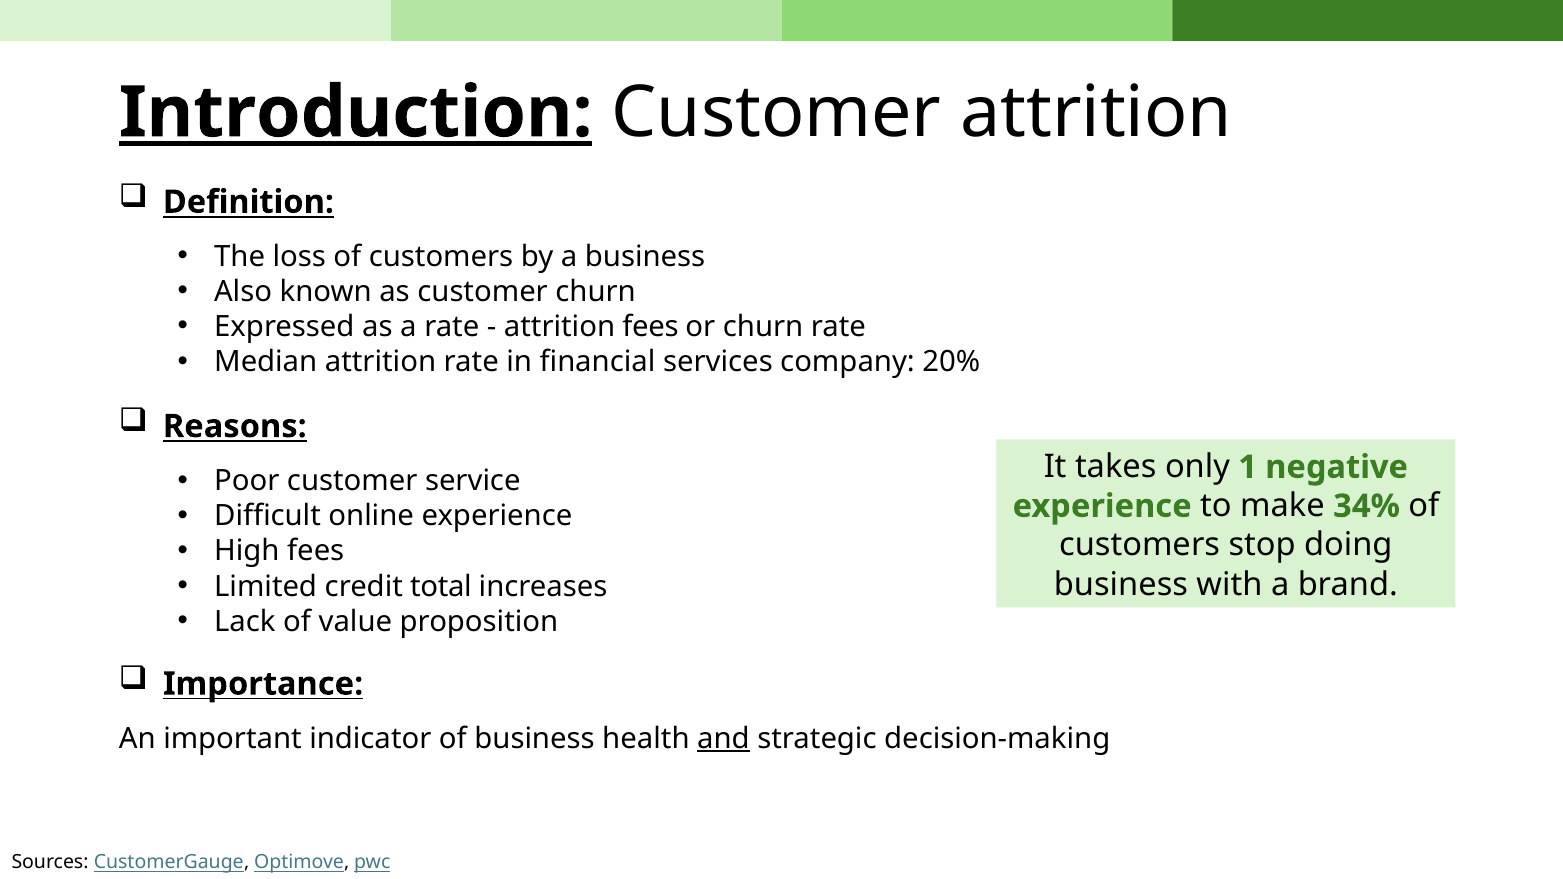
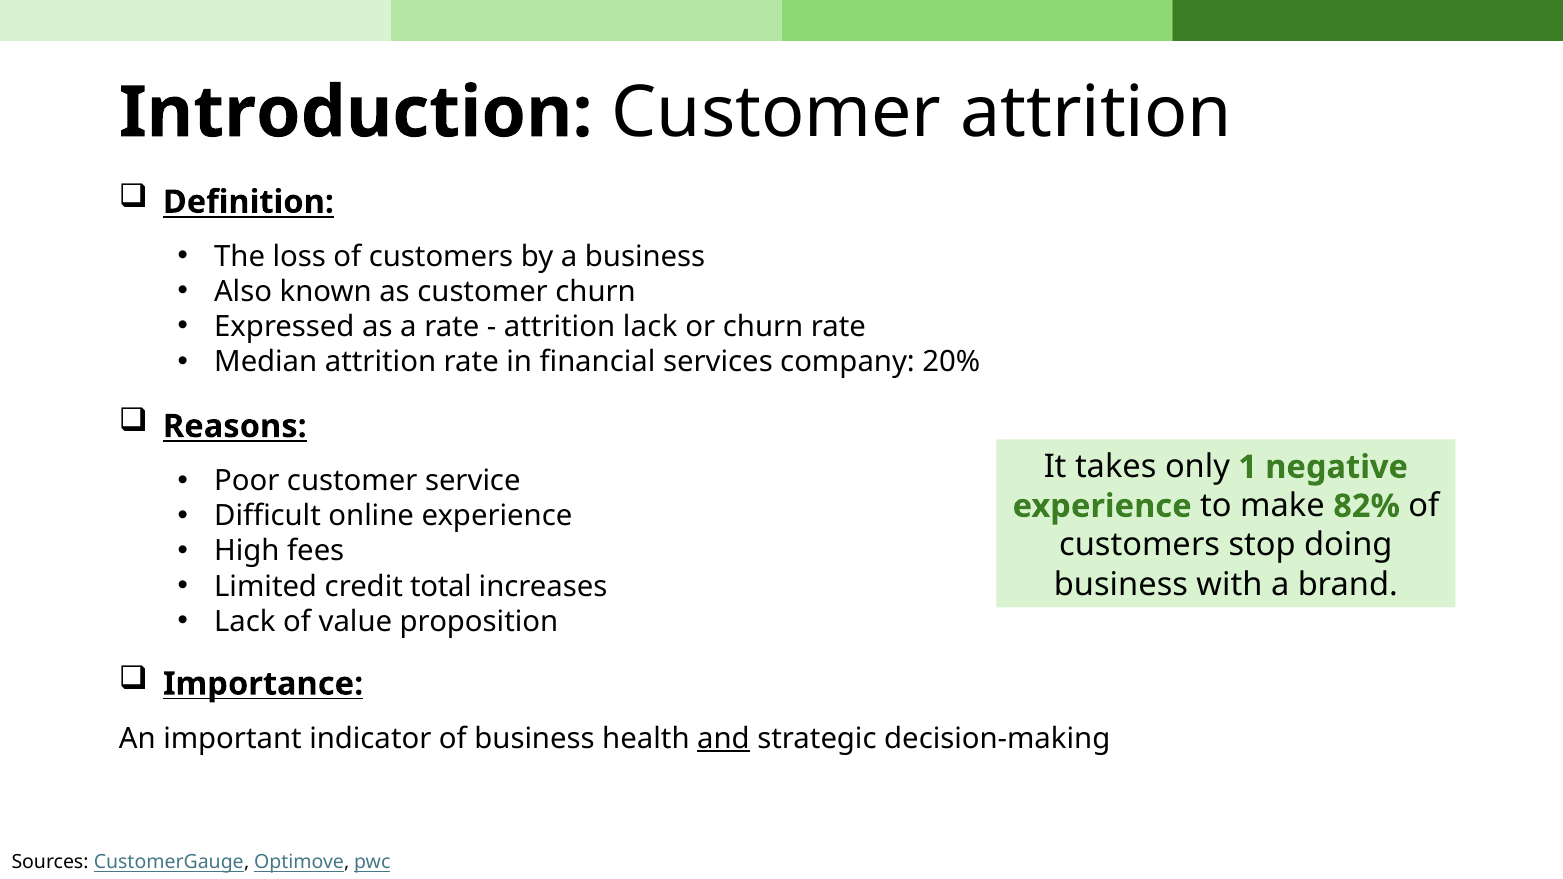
Introduction underline: present -> none
attrition fees: fees -> lack
34%: 34% -> 82%
